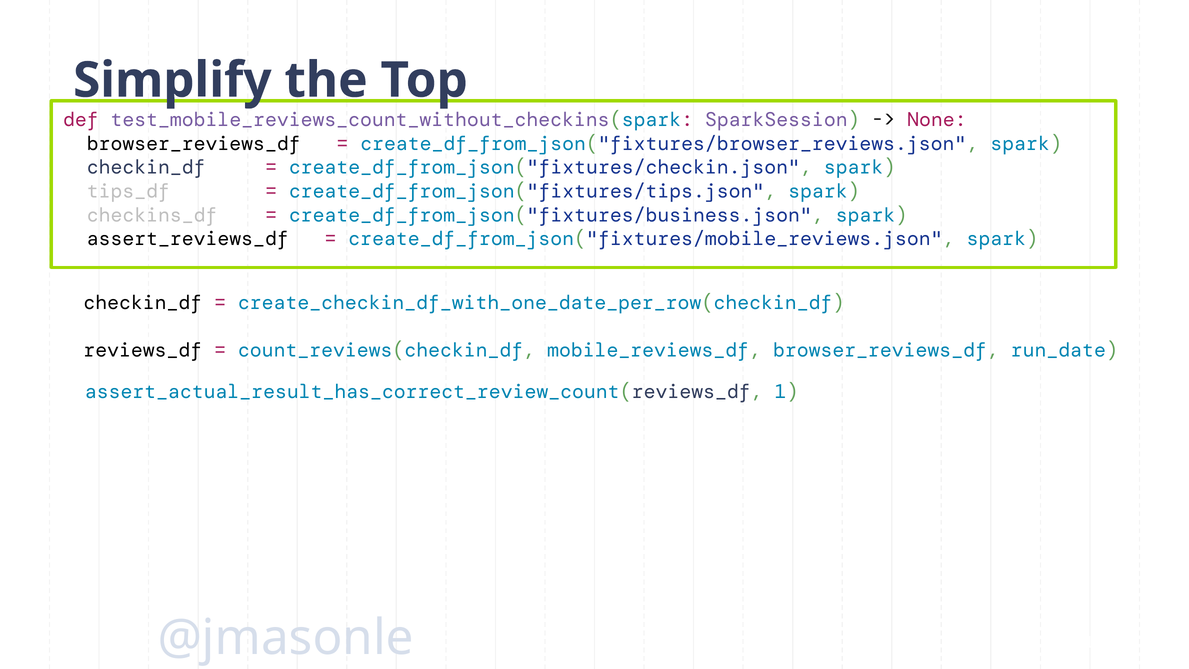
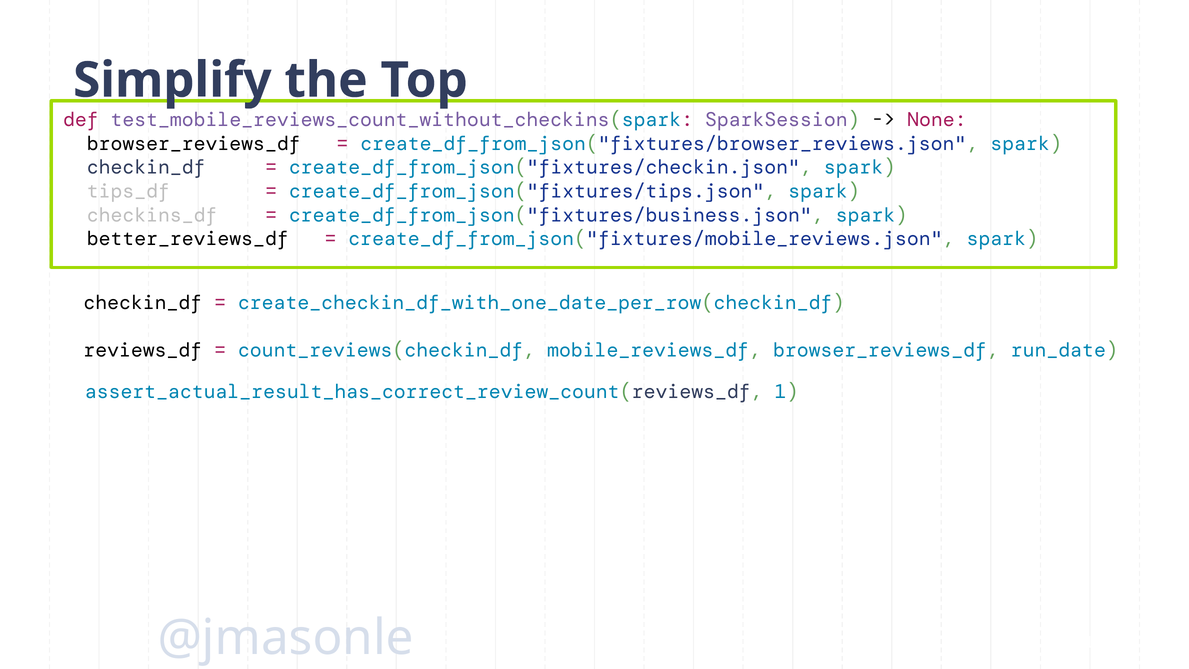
assert_reviews_df: assert_reviews_df -> better_reviews_df
